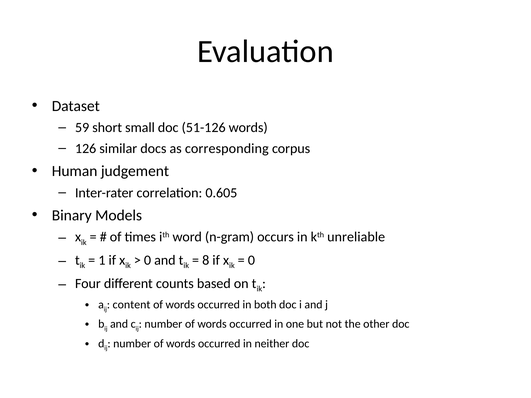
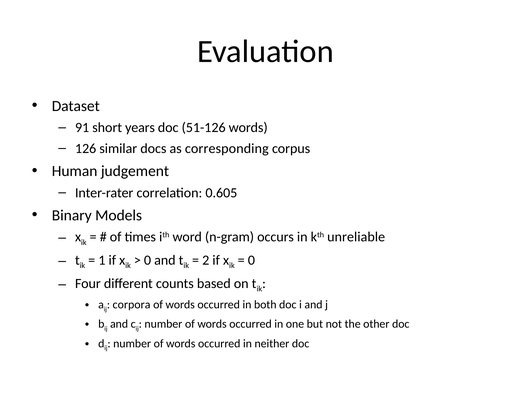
59: 59 -> 91
small: small -> years
8: 8 -> 2
content: content -> corpora
